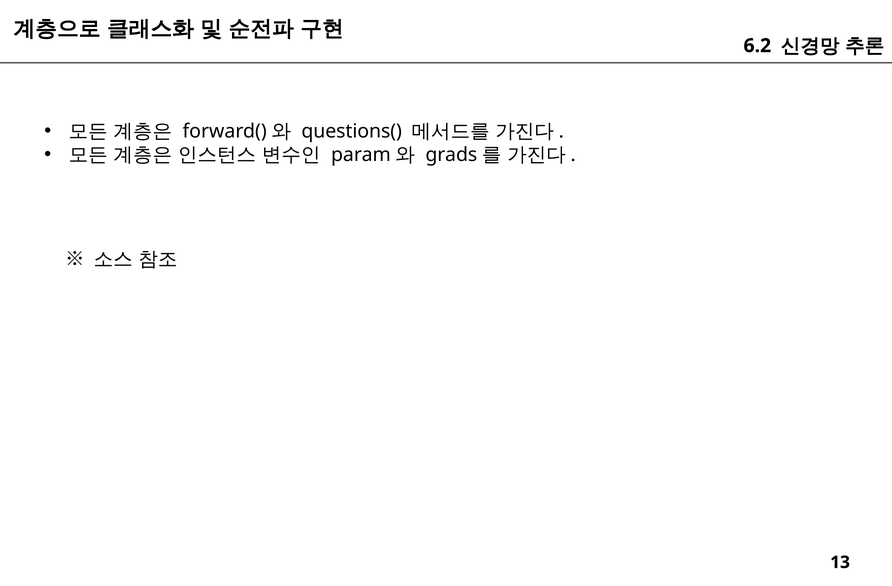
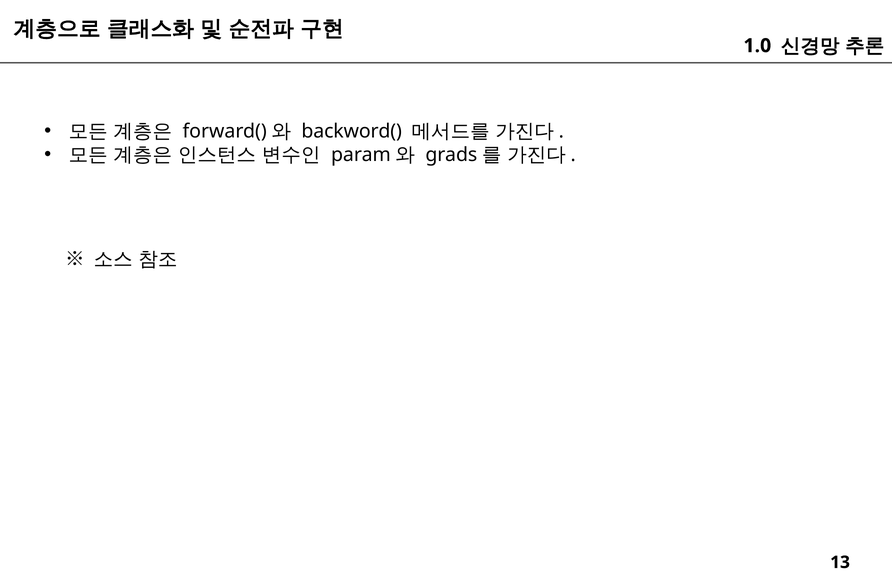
6.2: 6.2 -> 1.0
questions(: questions( -> backword(
